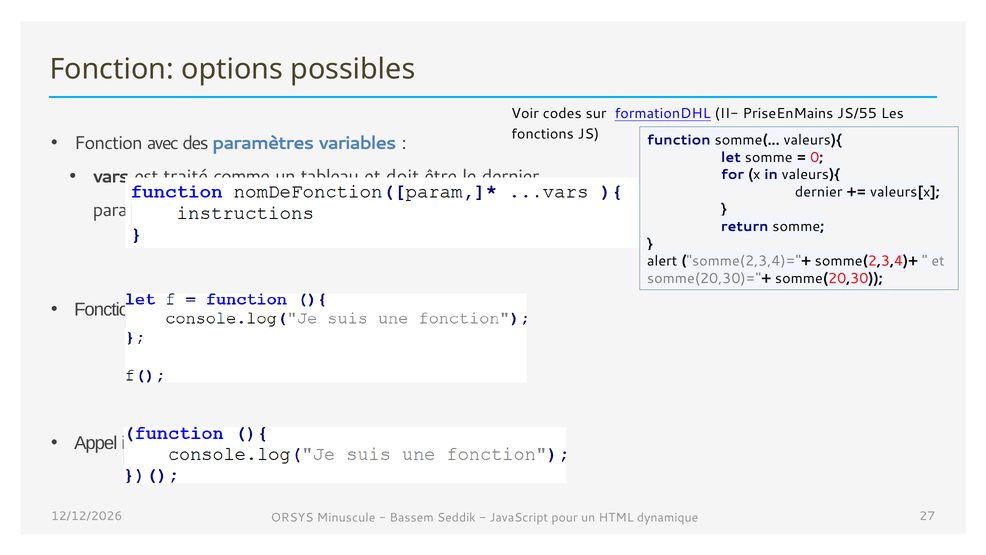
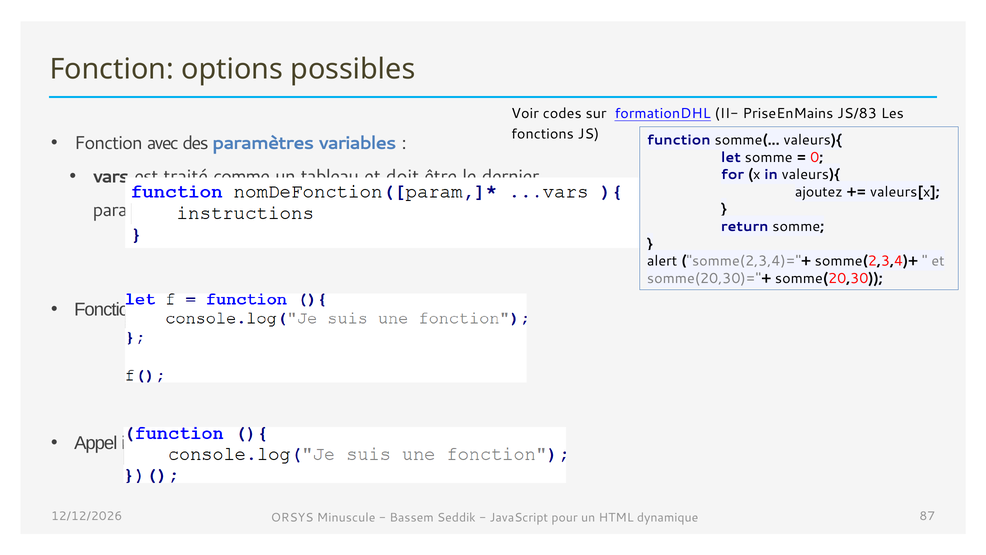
JS/55: JS/55 -> JS/83
dernier at (819, 192): dernier -> ajoutez
27: 27 -> 87
